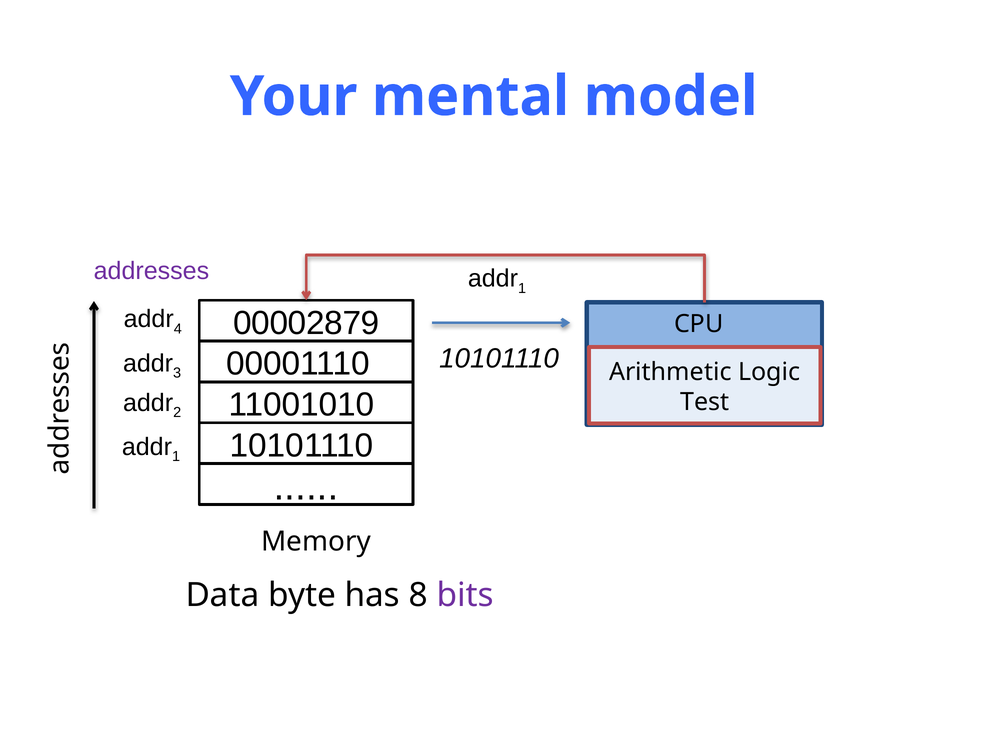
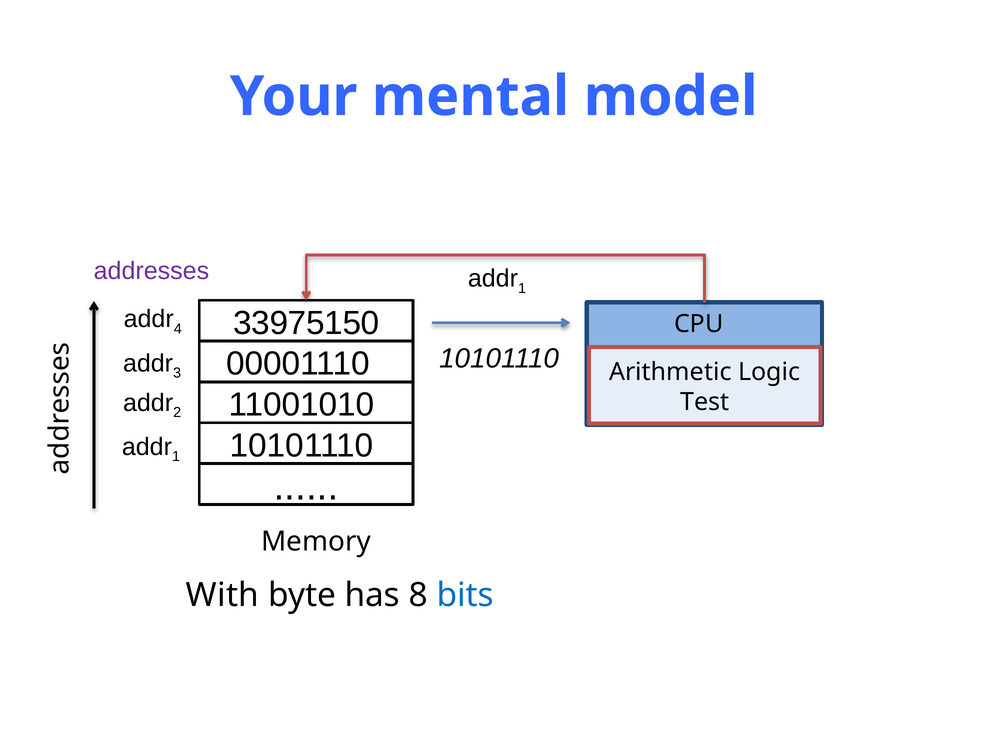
00002879: 00002879 -> 33975150
Data: Data -> With
bits colour: purple -> blue
